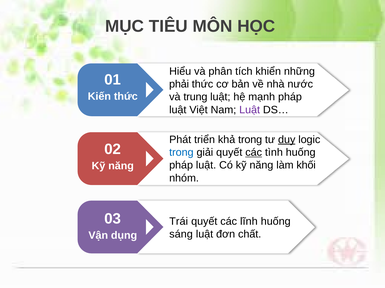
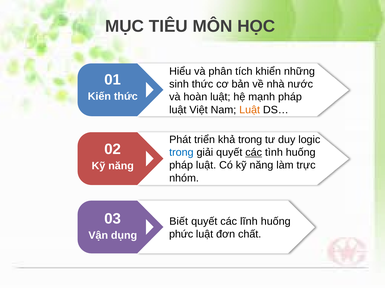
phải: phải -> sinh
trung: trung -> hoàn
Luật at (250, 110) colour: purple -> orange
duy underline: present -> none
khối: khối -> trực
Trái: Trái -> Biết
sáng: sáng -> phức
